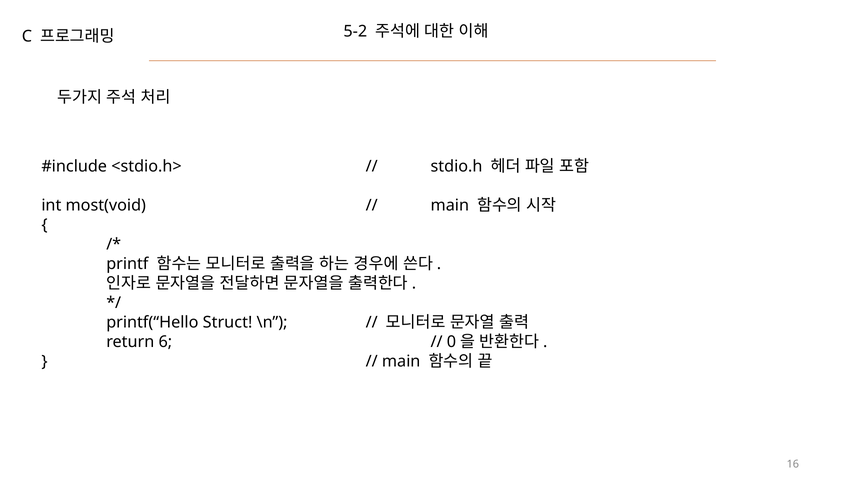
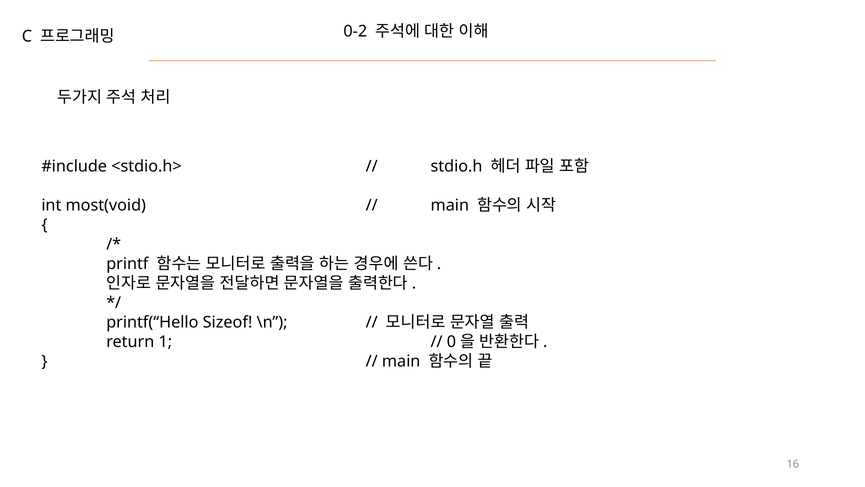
5-2: 5-2 -> 0-2
Struct: Struct -> Sizeof
6: 6 -> 1
